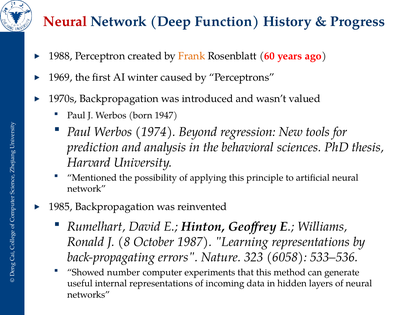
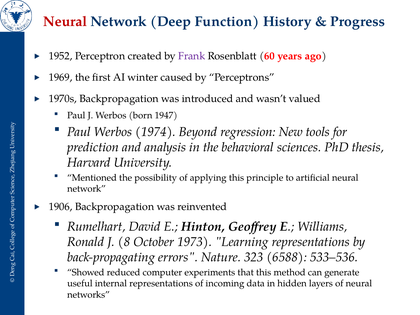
1988: 1988 -> 1952
Frank colour: orange -> purple
1985: 1985 -> 1906
1987: 1987 -> 1973
6058: 6058 -> 6588
number: number -> reduced
